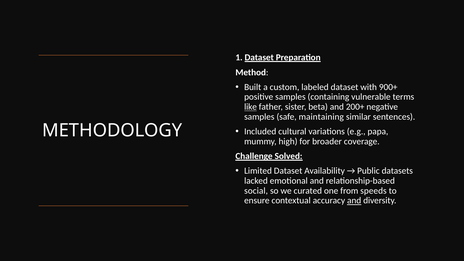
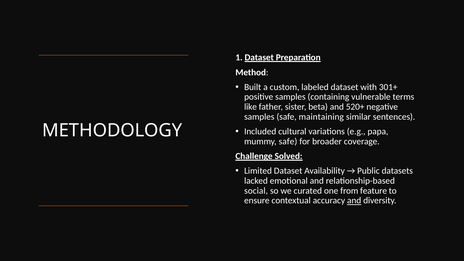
900+: 900+ -> 301+
like underline: present -> none
200+: 200+ -> 520+
mummy high: high -> safe
speeds: speeds -> feature
